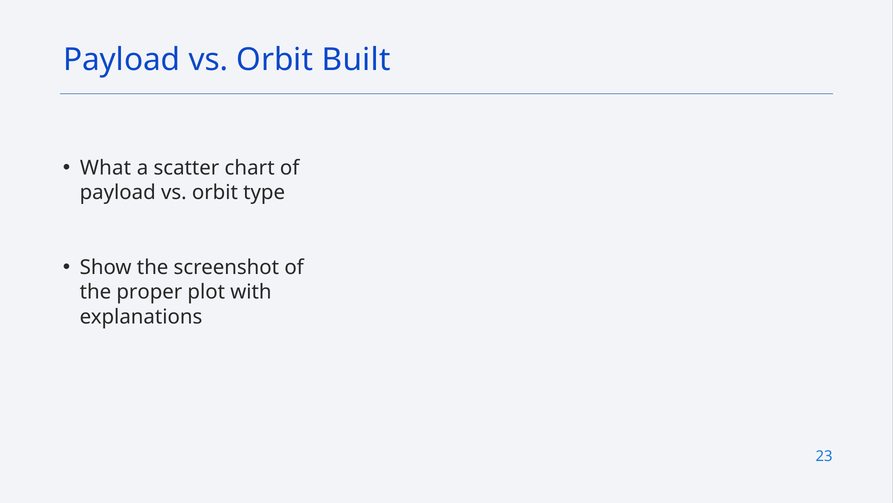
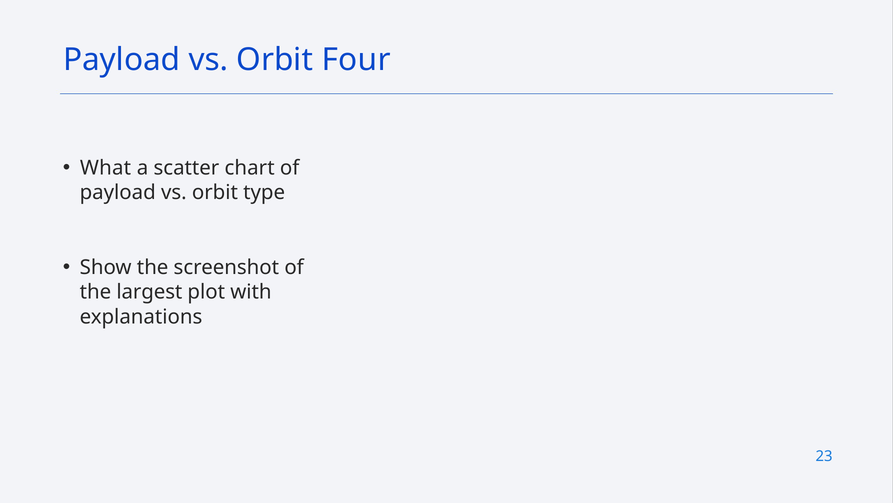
Built: Built -> Four
proper: proper -> largest
